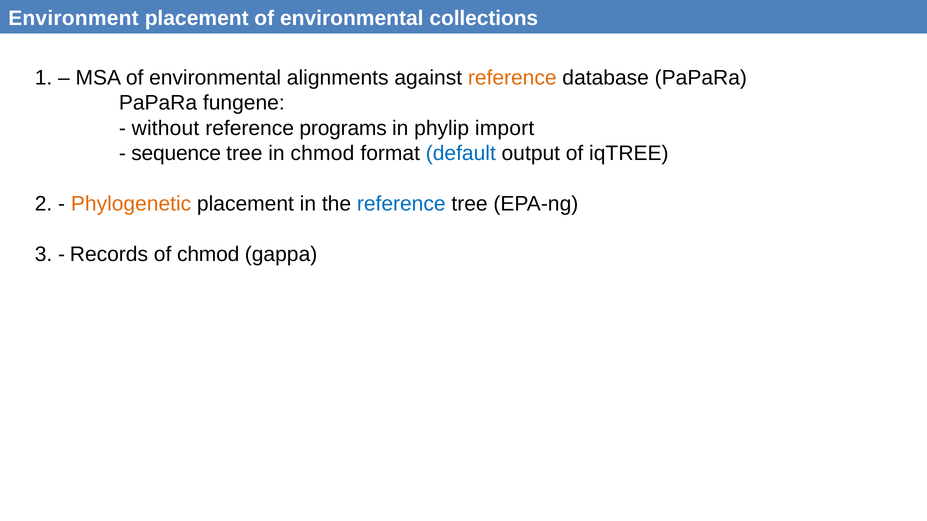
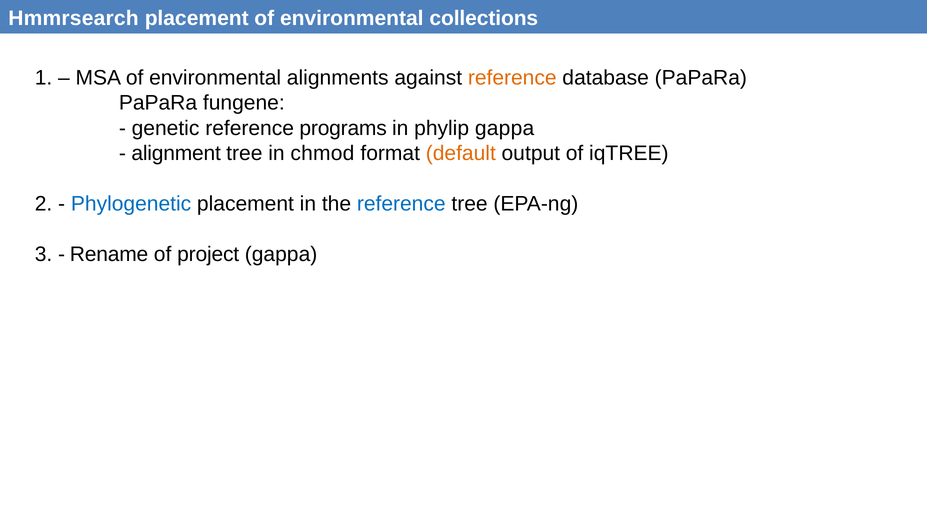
Environment: Environment -> Hmmrsearch
without: without -> genetic
phylip import: import -> gappa
sequence: sequence -> alignment
default colour: blue -> orange
Phylogenetic colour: orange -> blue
Records: Records -> Rename
of chmod: chmod -> project
